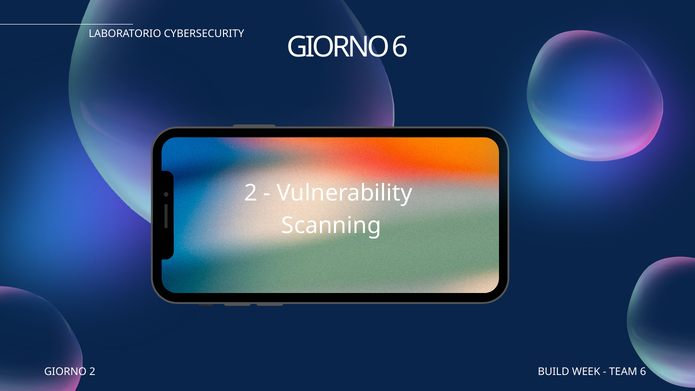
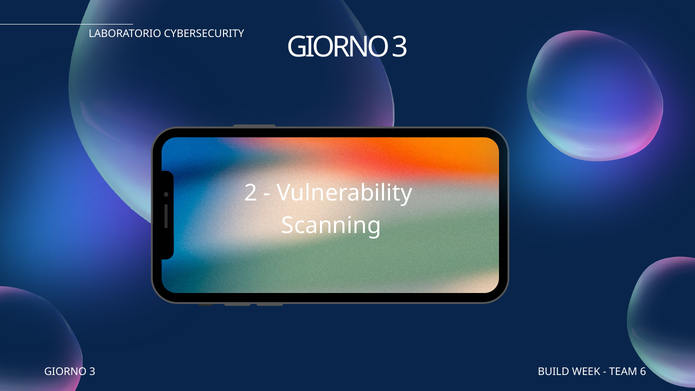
6 at (400, 47): 6 -> 3
2 at (92, 372): 2 -> 3
